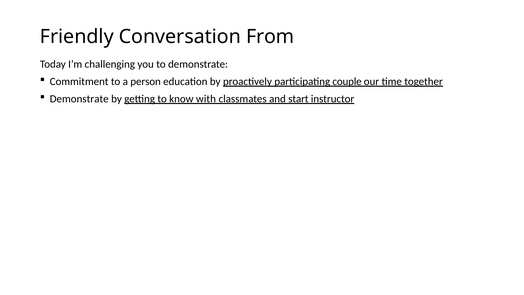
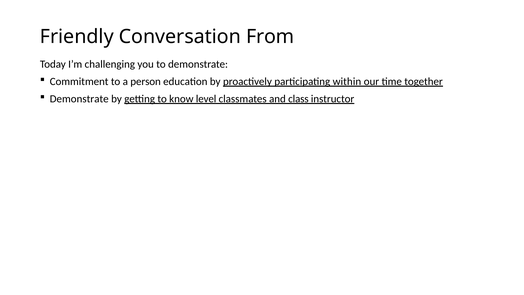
couple: couple -> within
with: with -> level
start: start -> class
